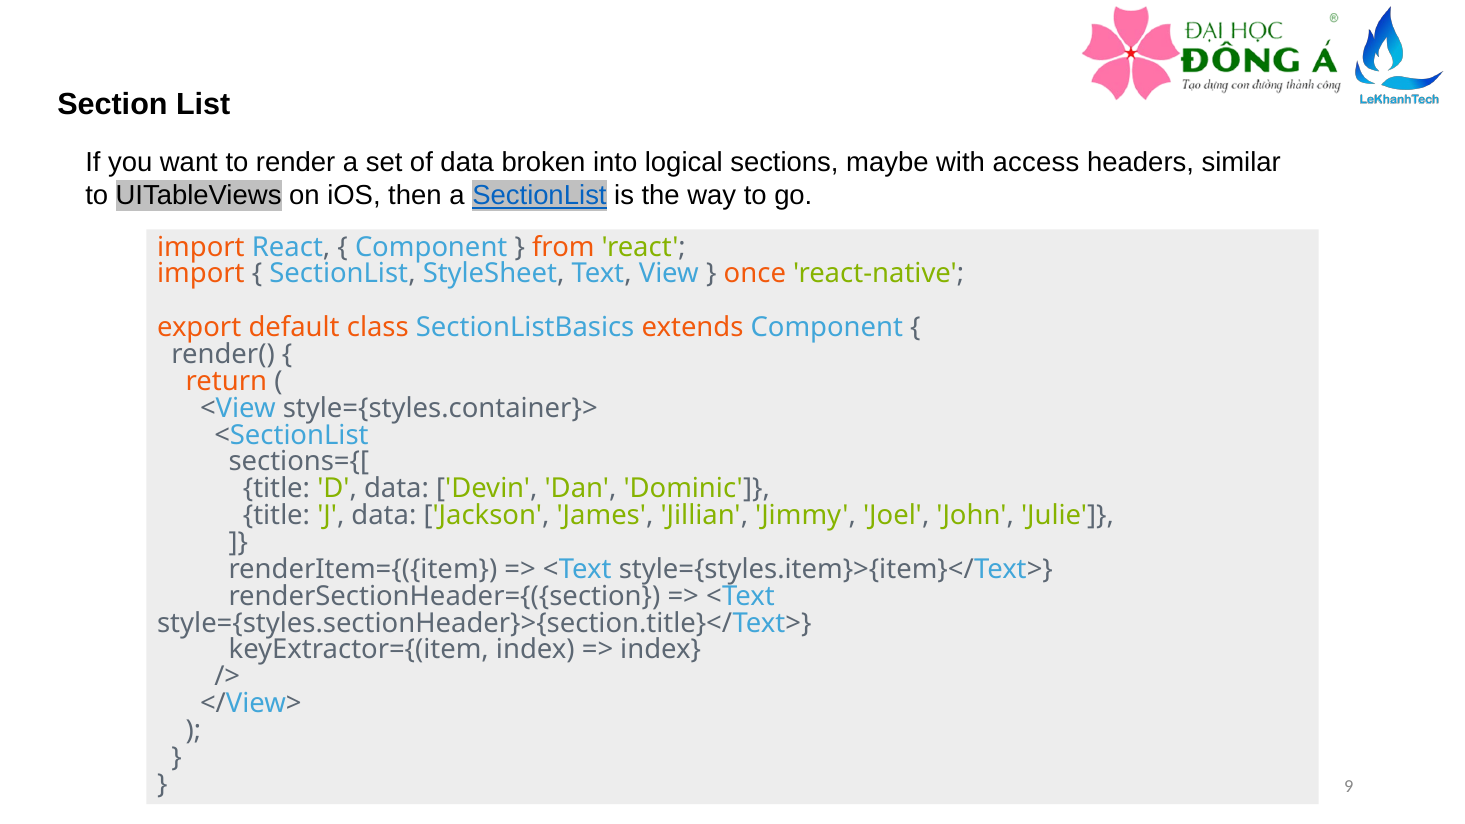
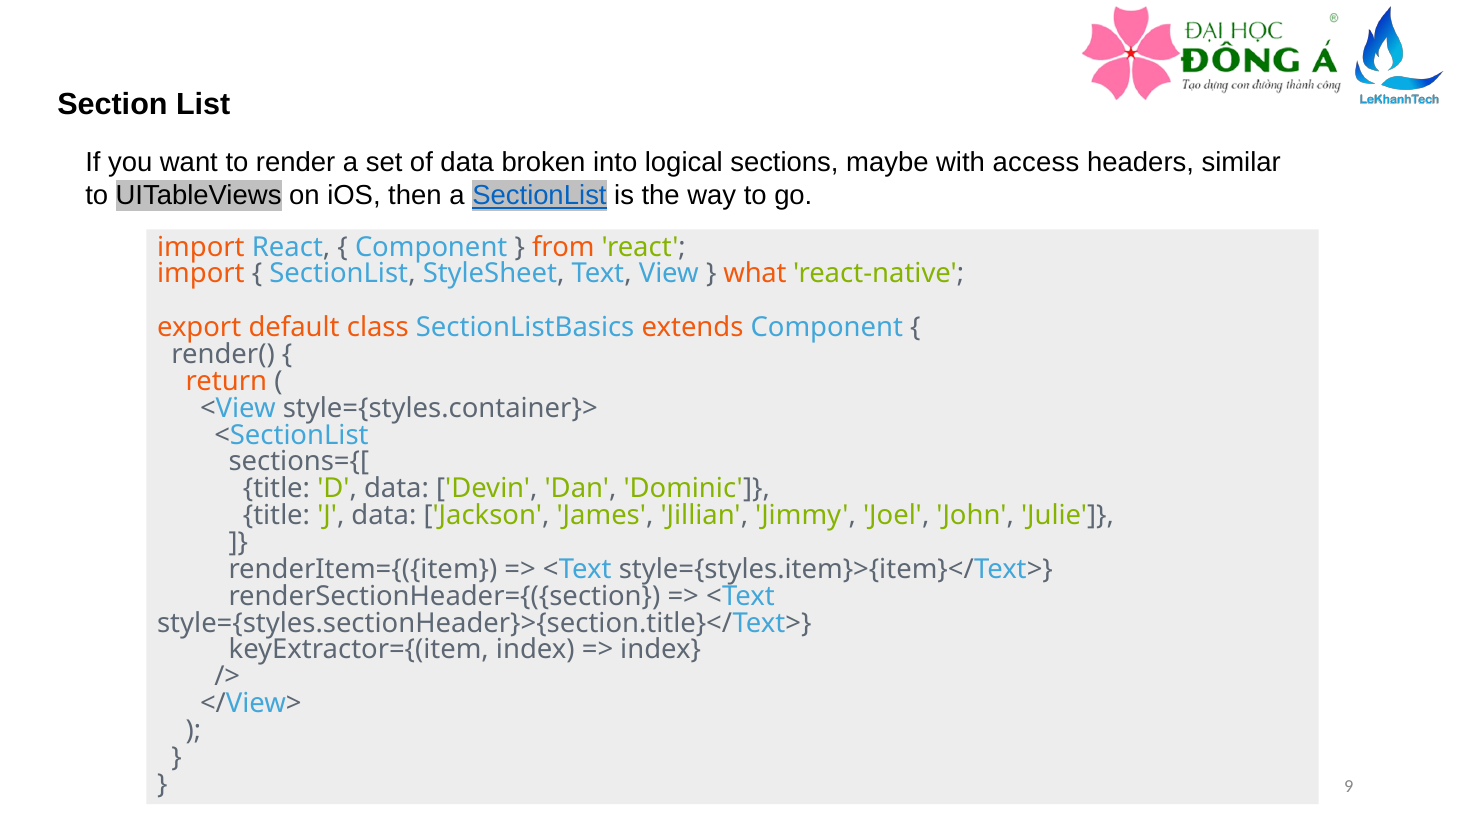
once: once -> what
